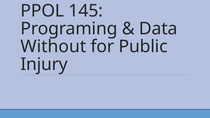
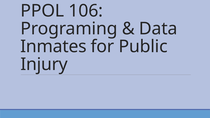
145: 145 -> 106
Without: Without -> Inmates
